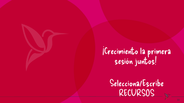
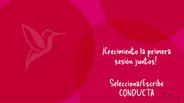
RECURSOS: RECURSOS -> CONDUCTA
